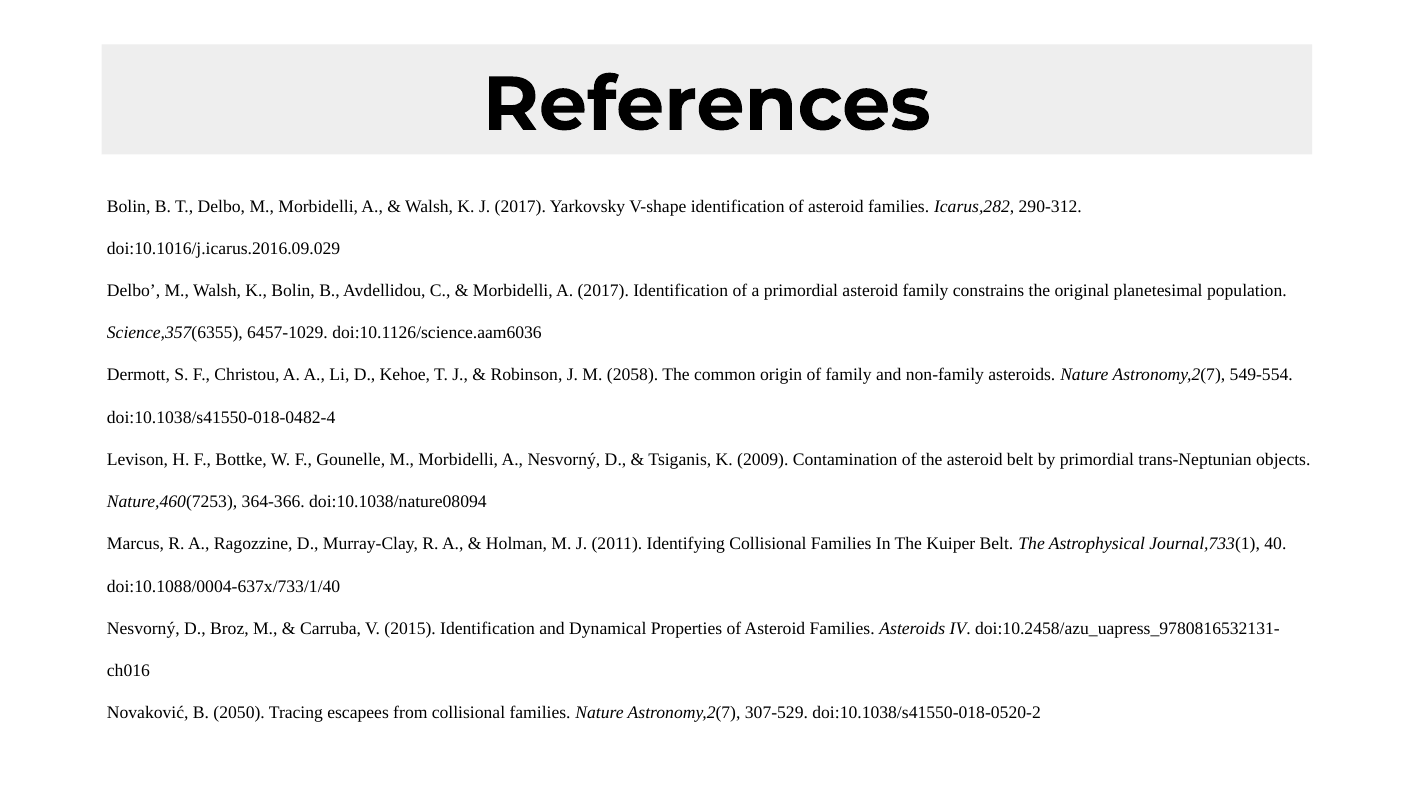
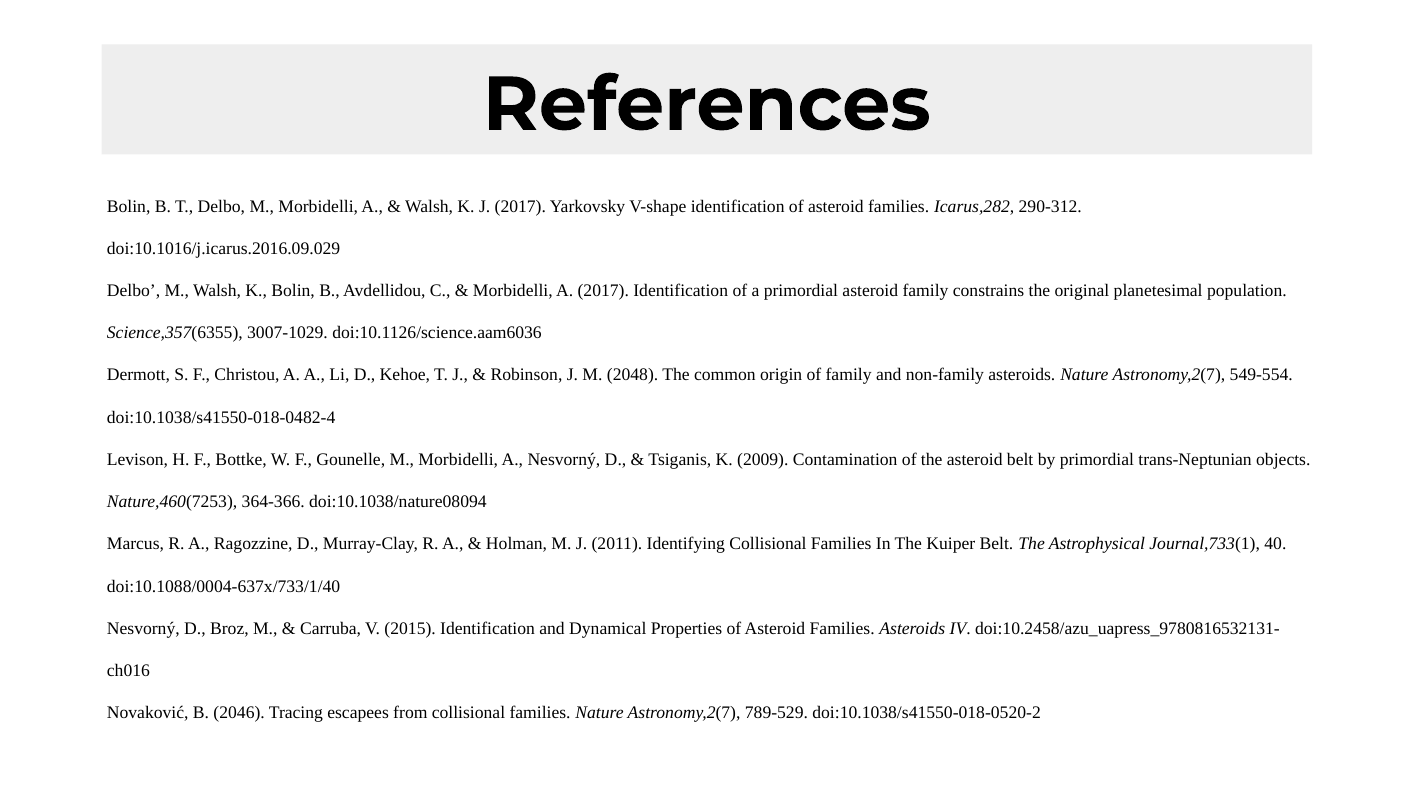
6457-1029: 6457-1029 -> 3007-1029
2058: 2058 -> 2048
2050: 2050 -> 2046
307-529: 307-529 -> 789-529
